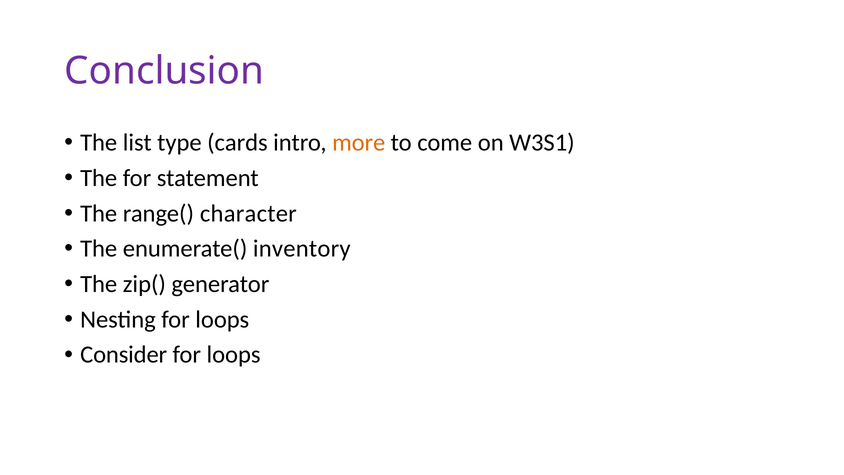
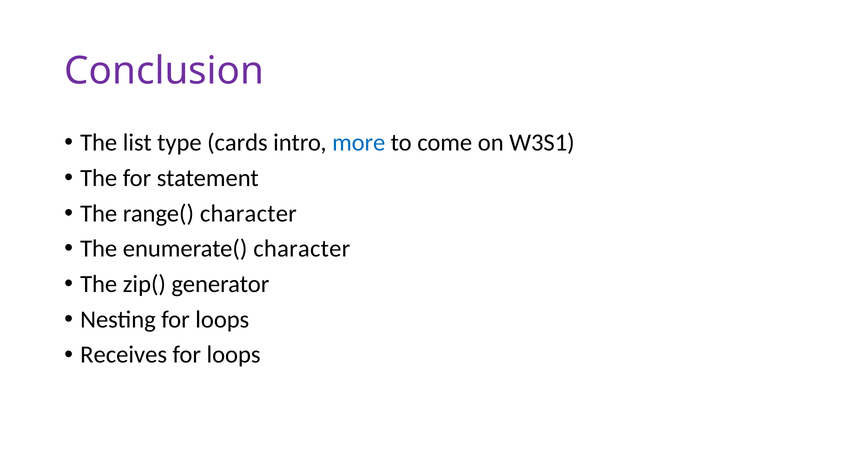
more colour: orange -> blue
enumerate( inventory: inventory -> character
Consider: Consider -> Receives
